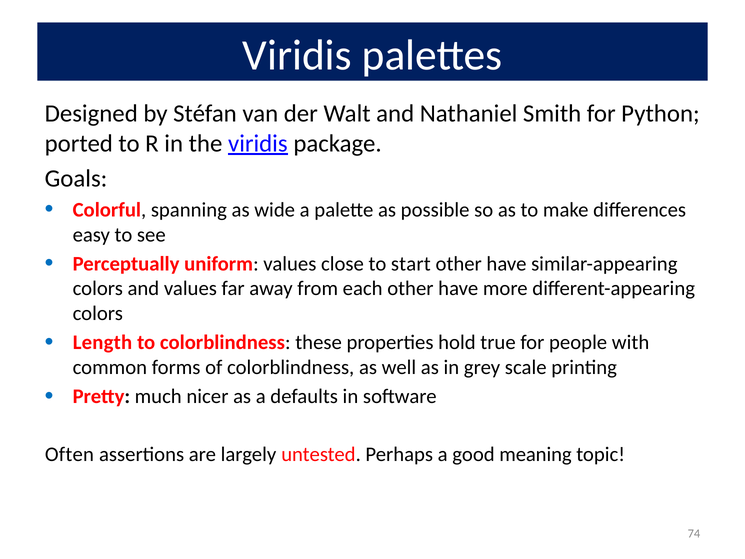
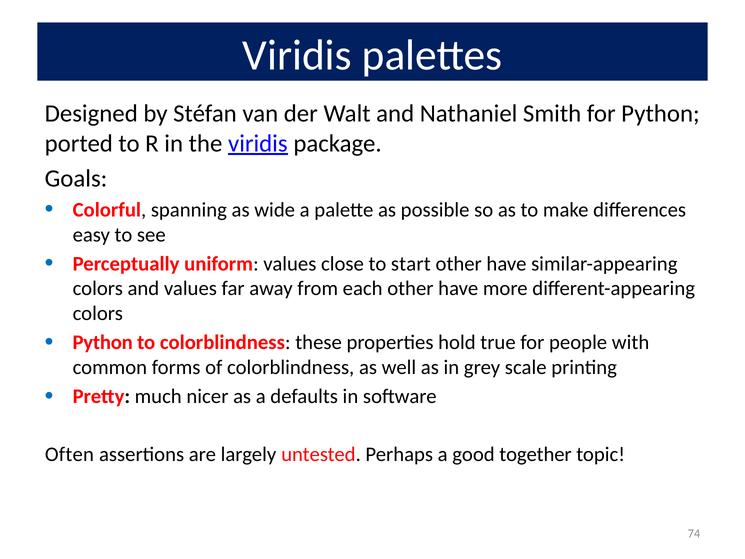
Length at (102, 342): Length -> Python
meaning: meaning -> together
